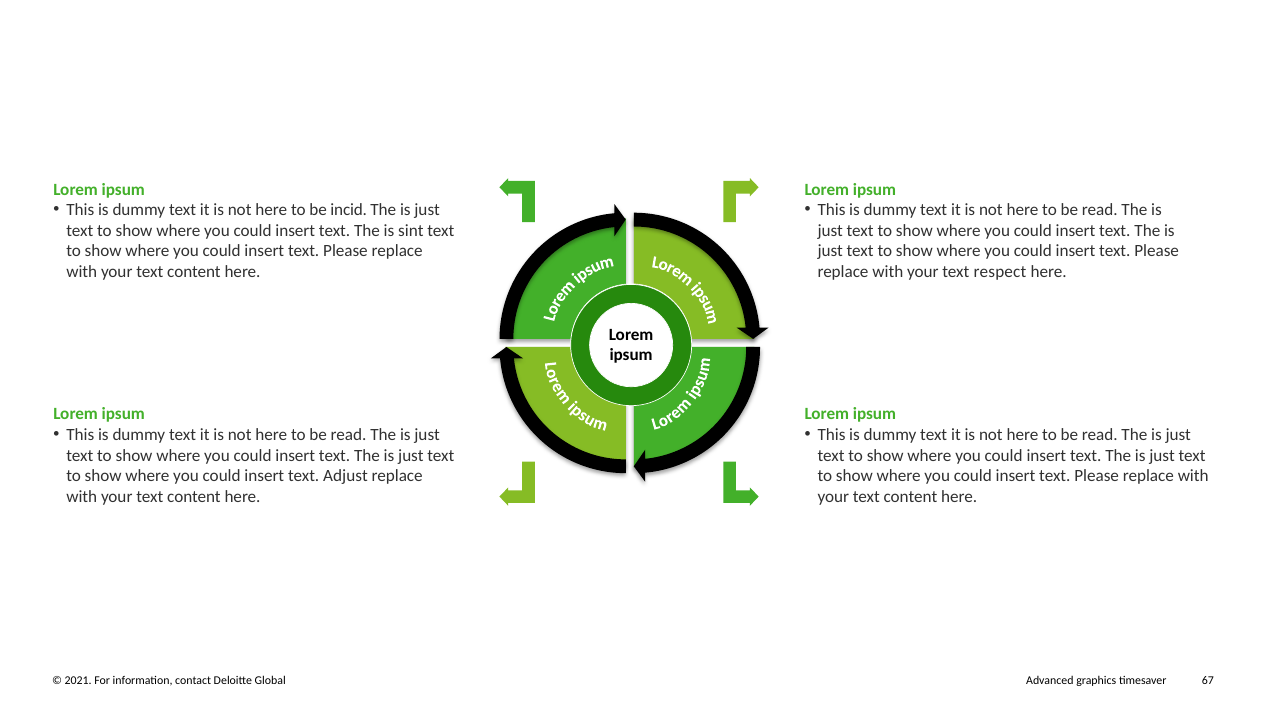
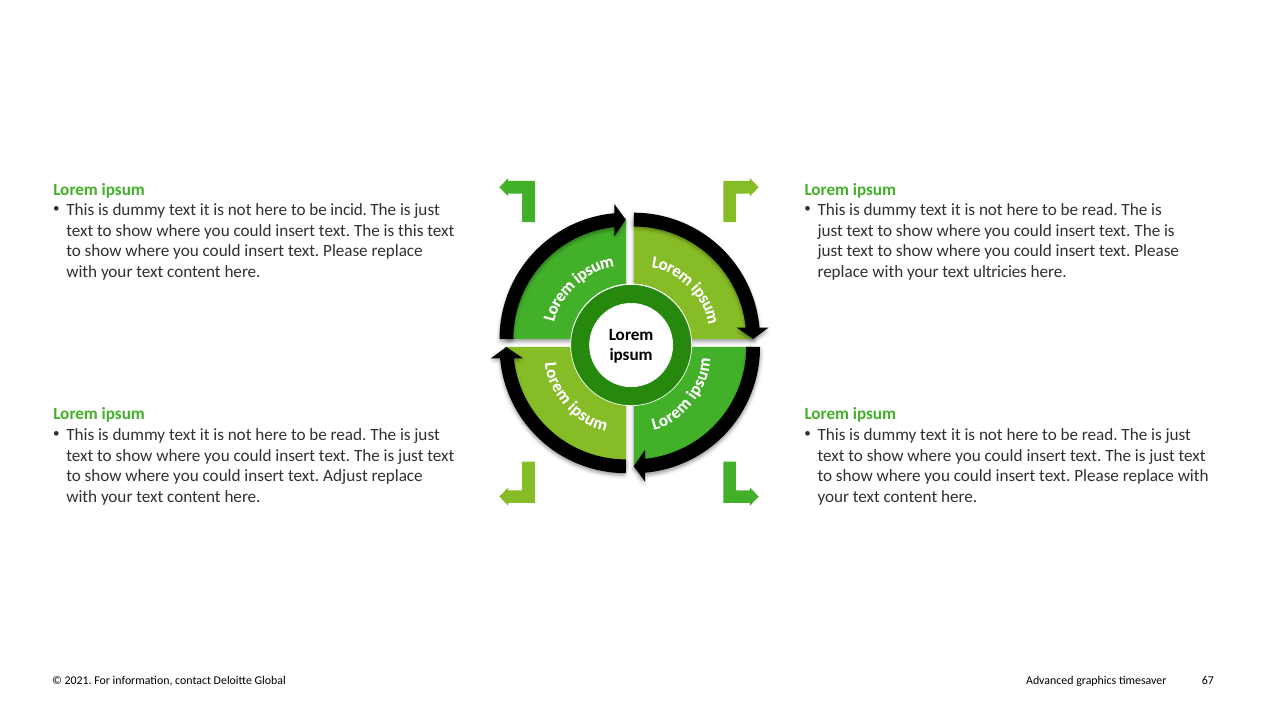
is sint: sint -> this
respect: respect -> ultricies
